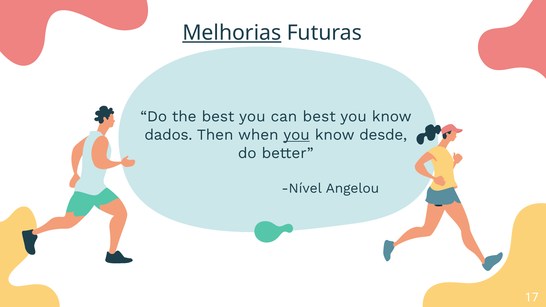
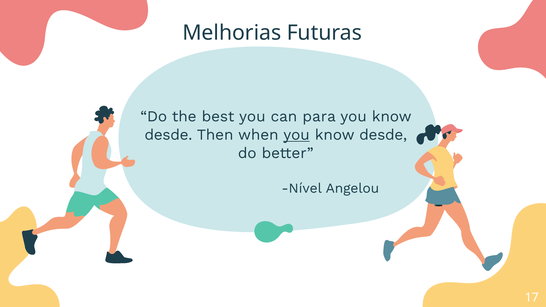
Melhorias underline: present -> none
can best: best -> para
dados at (168, 135): dados -> desde
